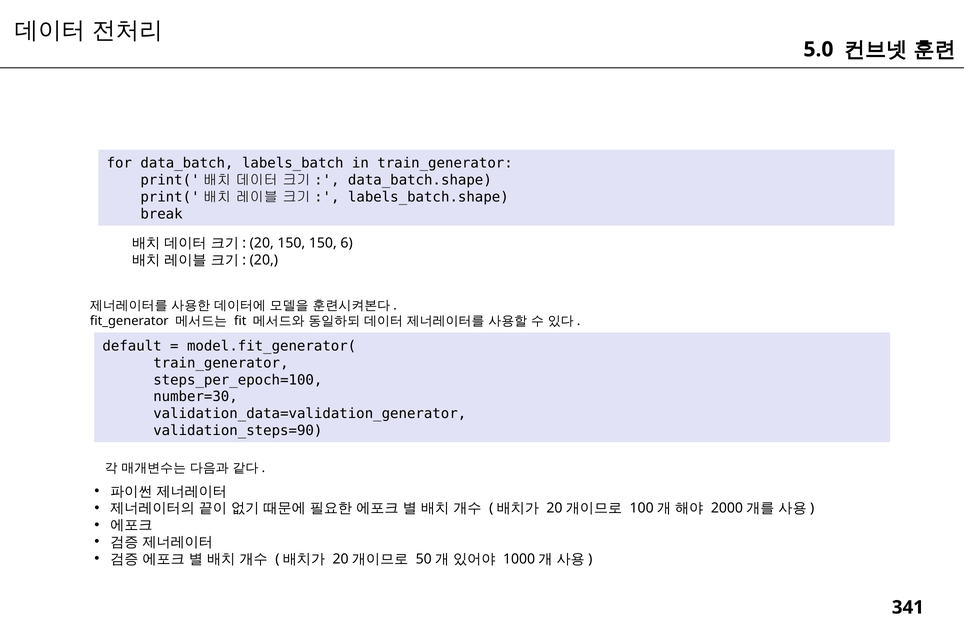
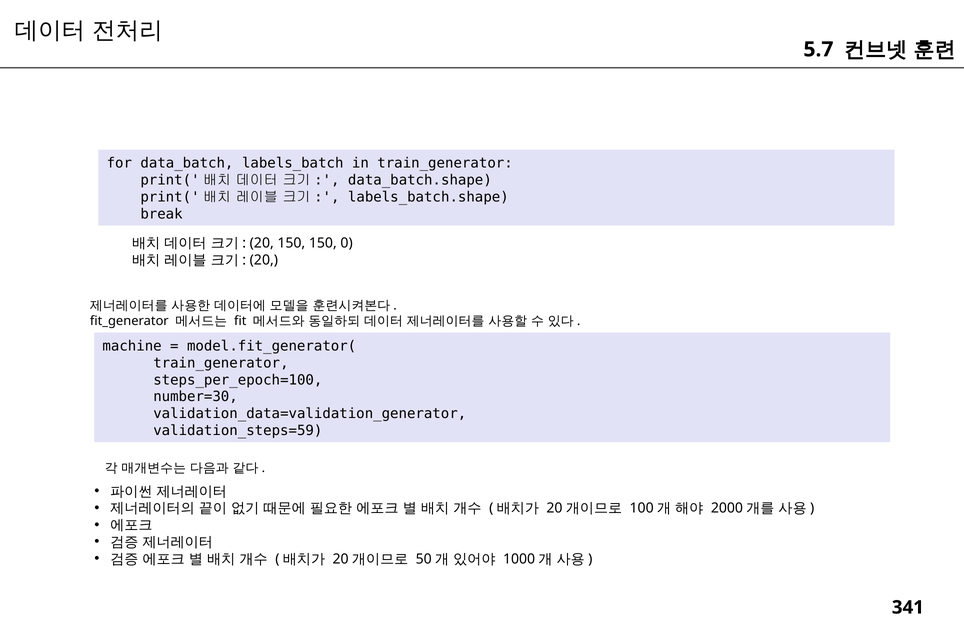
5.0: 5.0 -> 5.7
6: 6 -> 0
default: default -> machine
validation_steps=90: validation_steps=90 -> validation_steps=59
